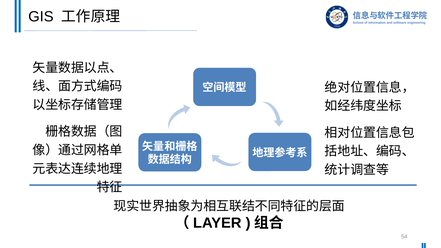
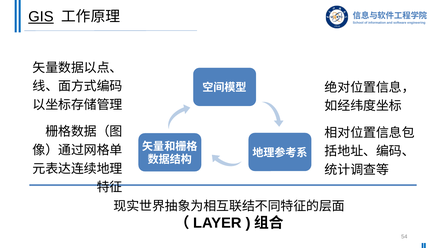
GIS underline: none -> present
